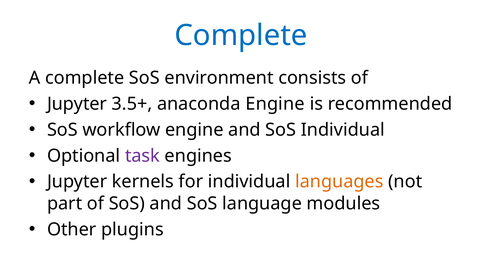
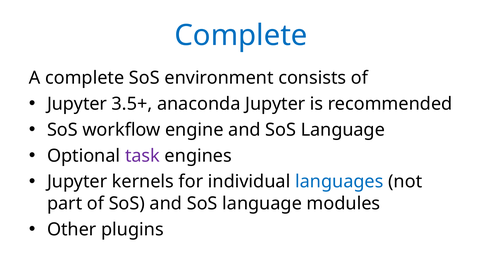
anaconda Engine: Engine -> Jupyter
engine and SoS Individual: Individual -> Language
languages colour: orange -> blue
